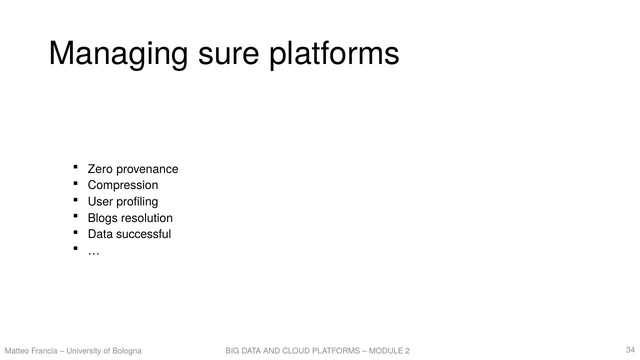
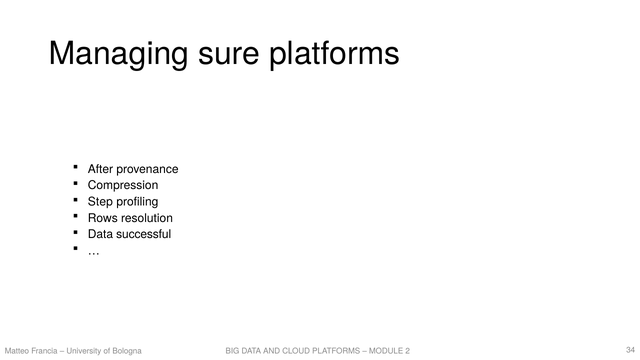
Zero: Zero -> After
User: User -> Step
Blogs: Blogs -> Rows
